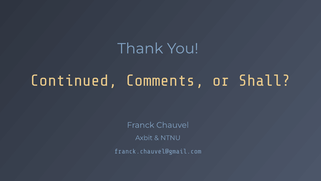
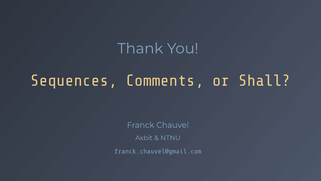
Continued: Continued -> Sequences
